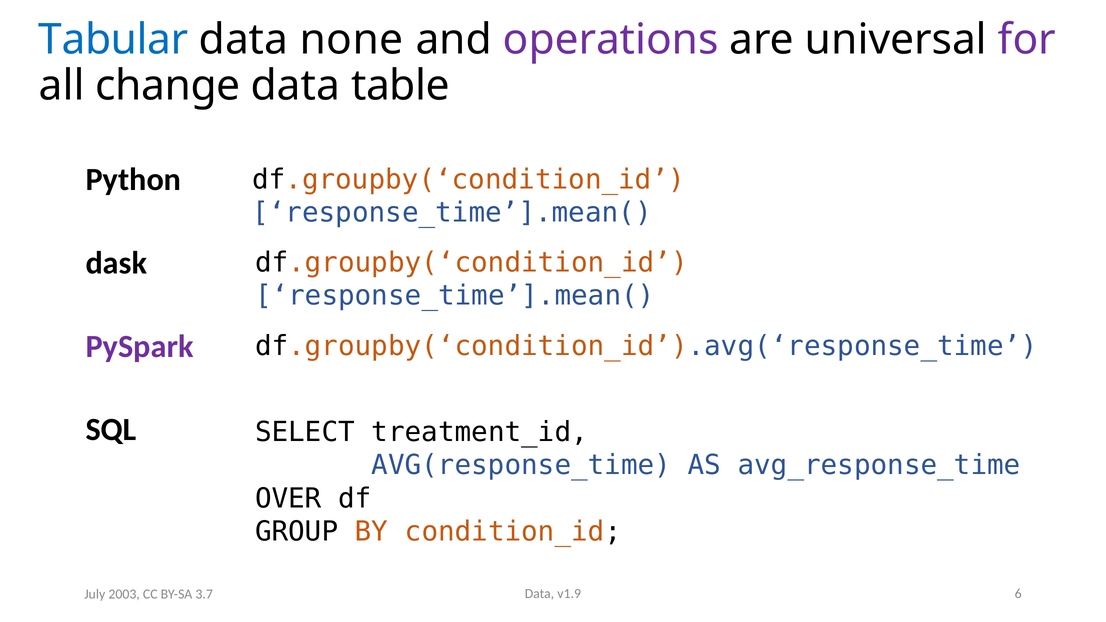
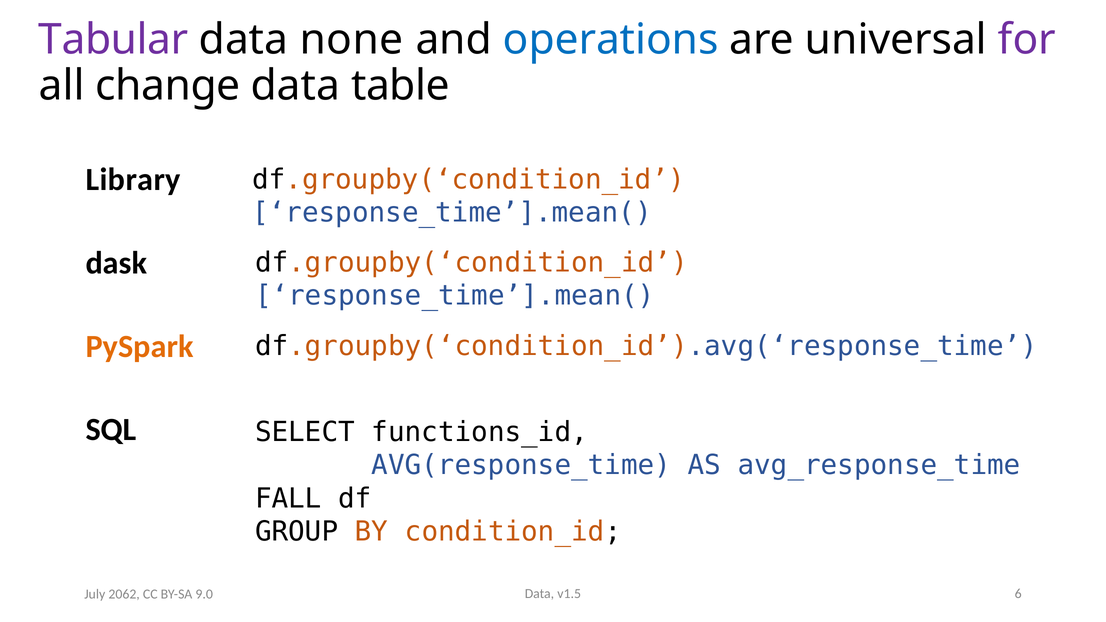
Tabular colour: blue -> purple
operations colour: purple -> blue
Python: Python -> Library
PySpark colour: purple -> orange
treatment_id: treatment_id -> functions_id
OVER: OVER -> FALL
v1.9: v1.9 -> v1.5
2003: 2003 -> 2062
3.7: 3.7 -> 9.0
